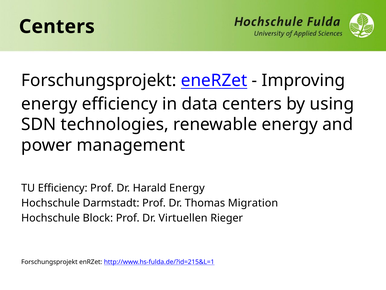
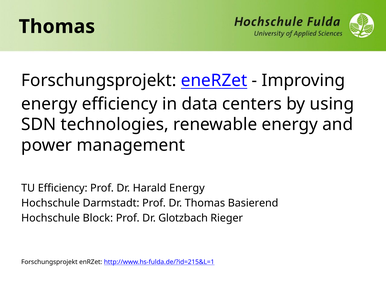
Centers at (57, 27): Centers -> Thomas
Migration: Migration -> Basierend
Virtuellen: Virtuellen -> Glotzbach
